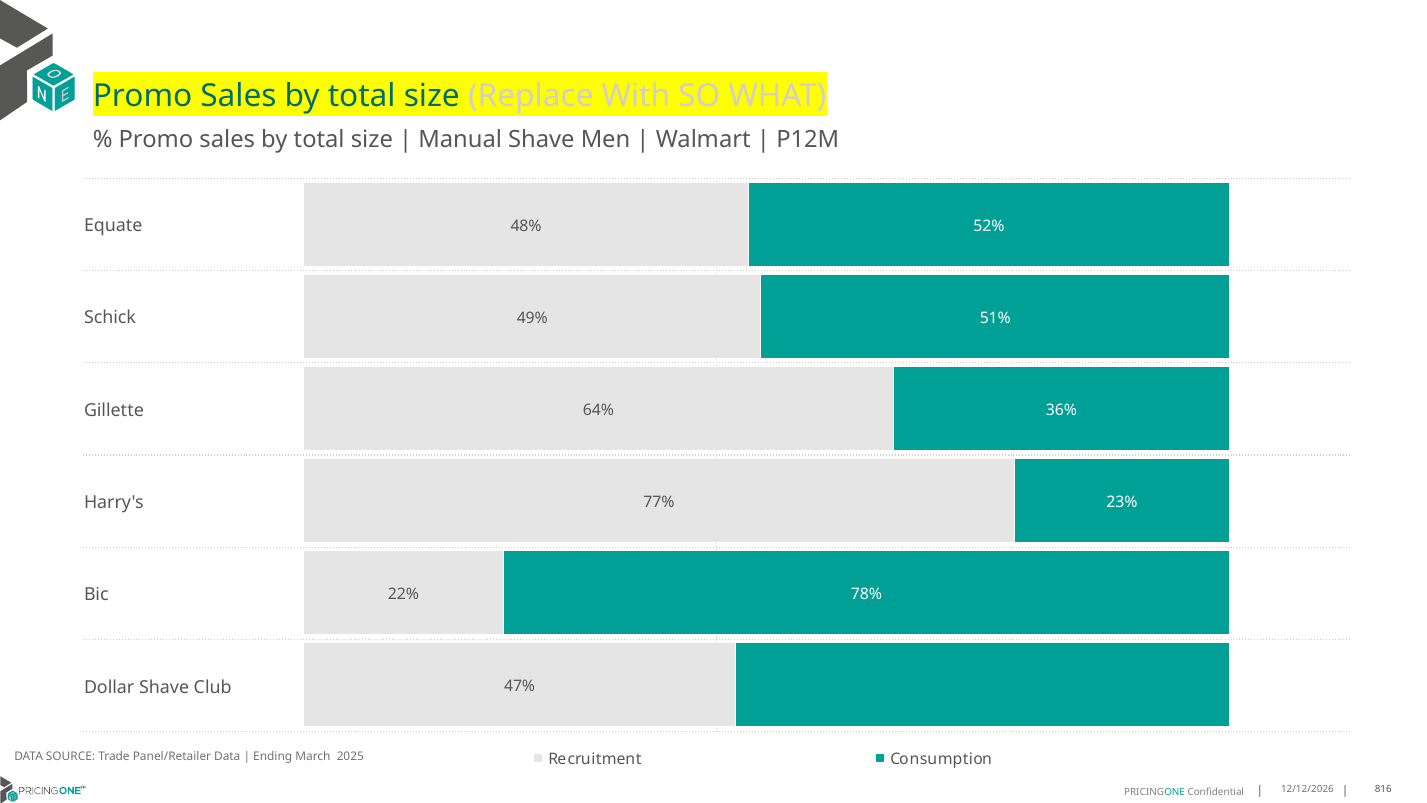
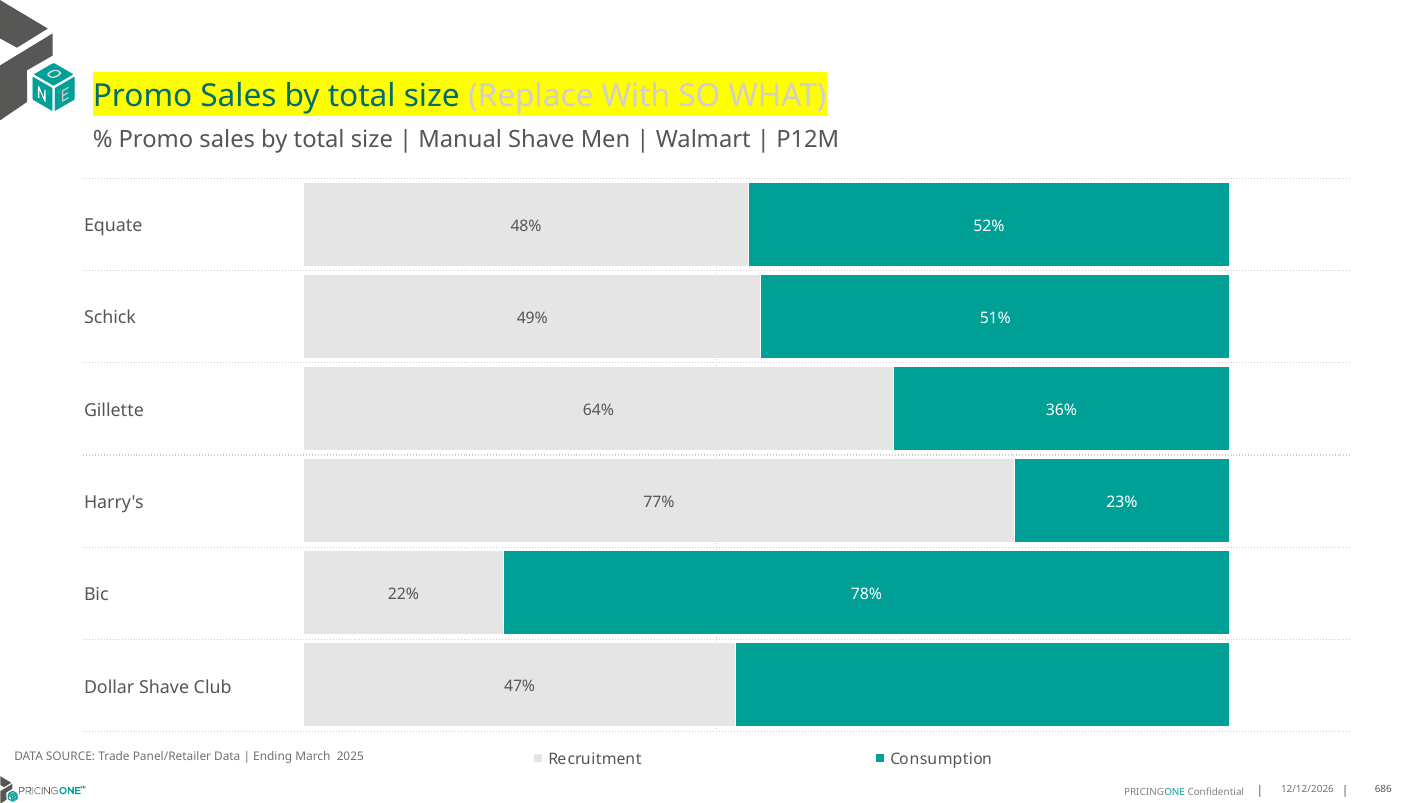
816: 816 -> 686
